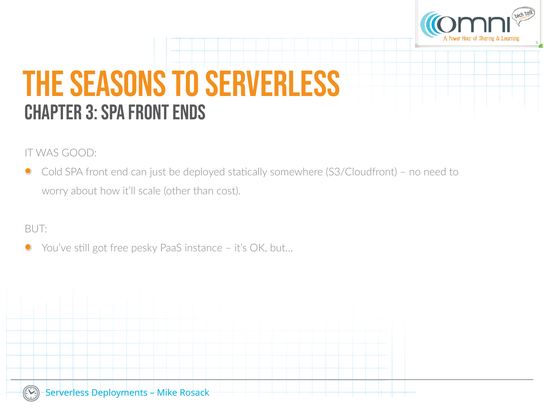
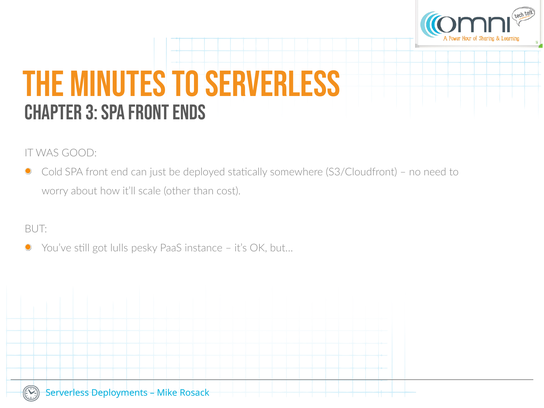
Seasons: Seasons -> Minutes
free: free -> lulls
